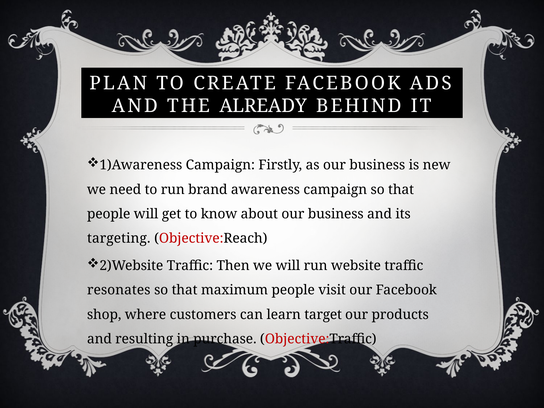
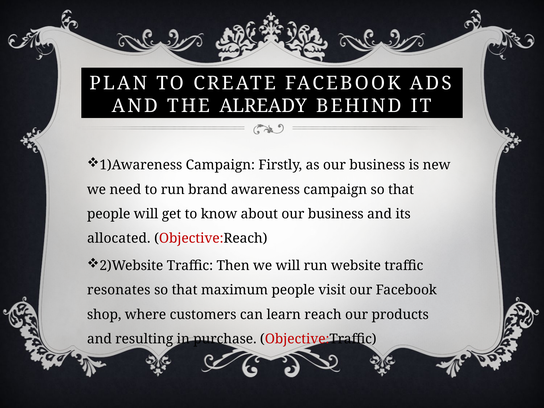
targeting: targeting -> allocated
target: target -> reach
